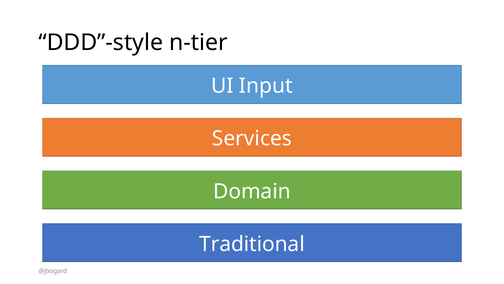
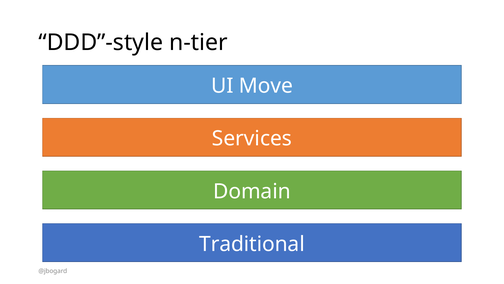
Input: Input -> Move
